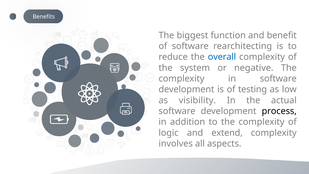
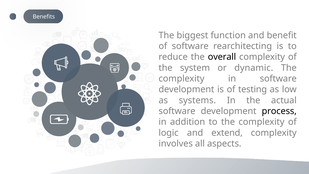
overall colour: blue -> black
negative: negative -> dynamic
visibility: visibility -> systems
